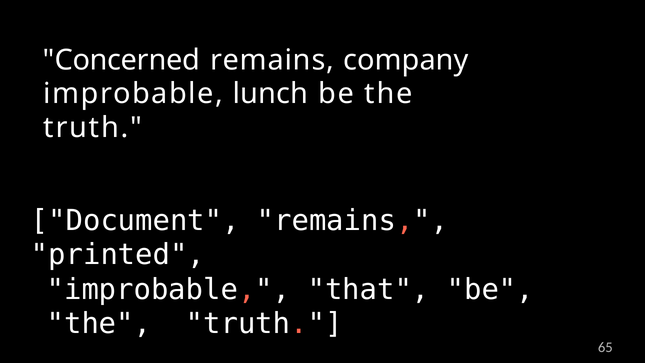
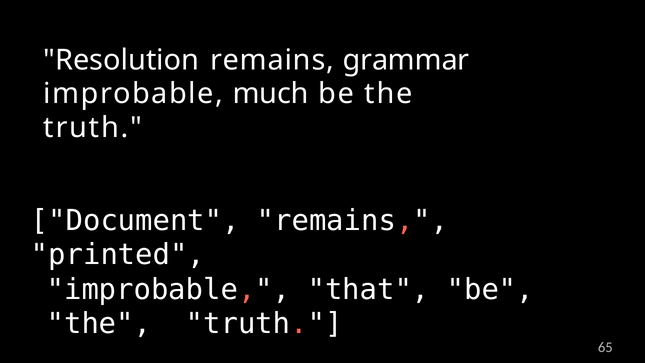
Concerned: Concerned -> Resolution
company: company -> grammar
lunch: lunch -> much
